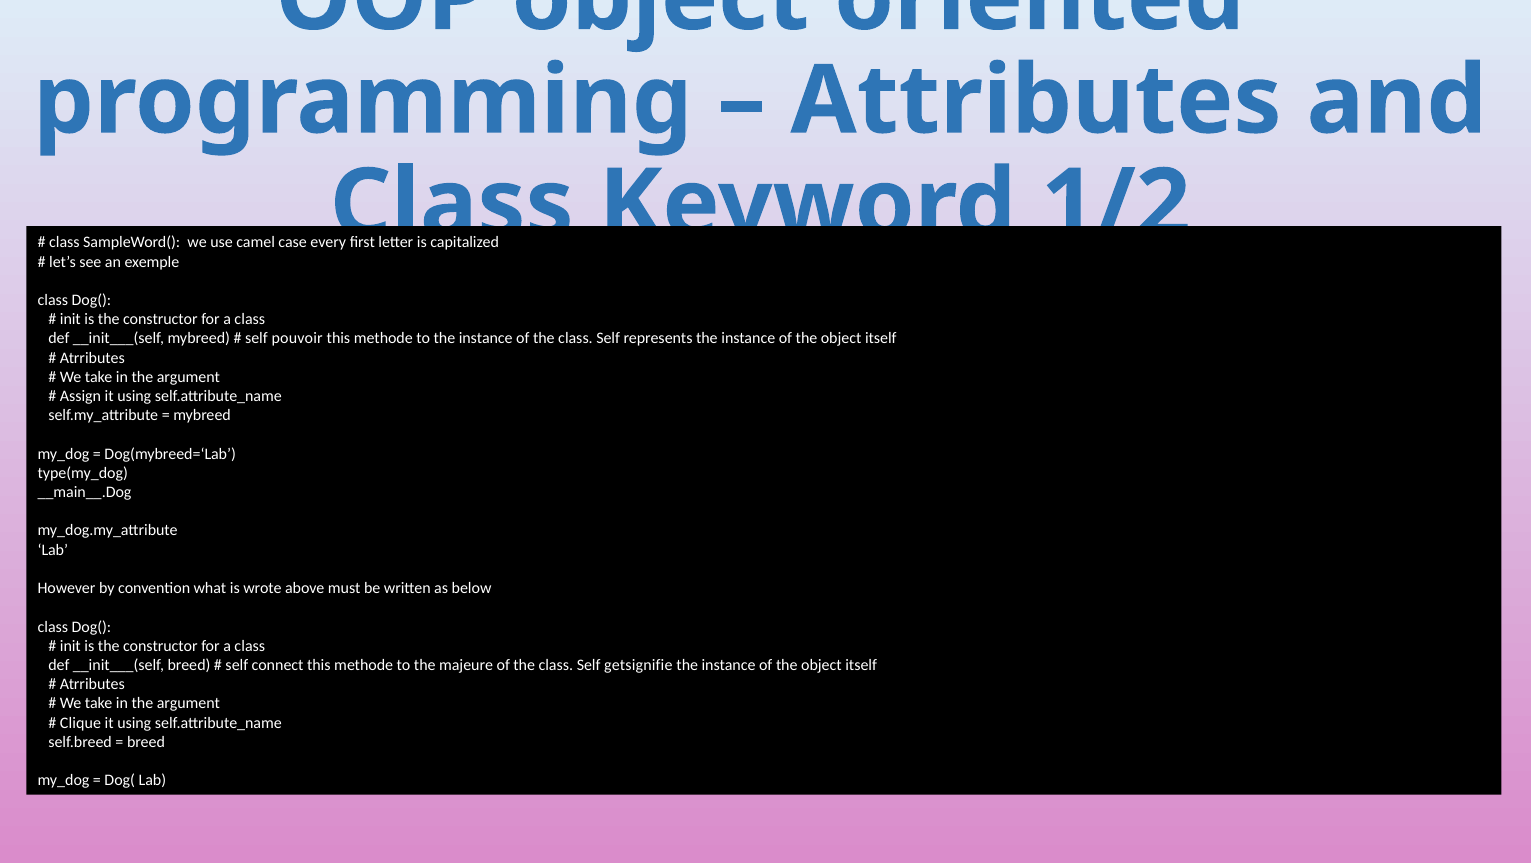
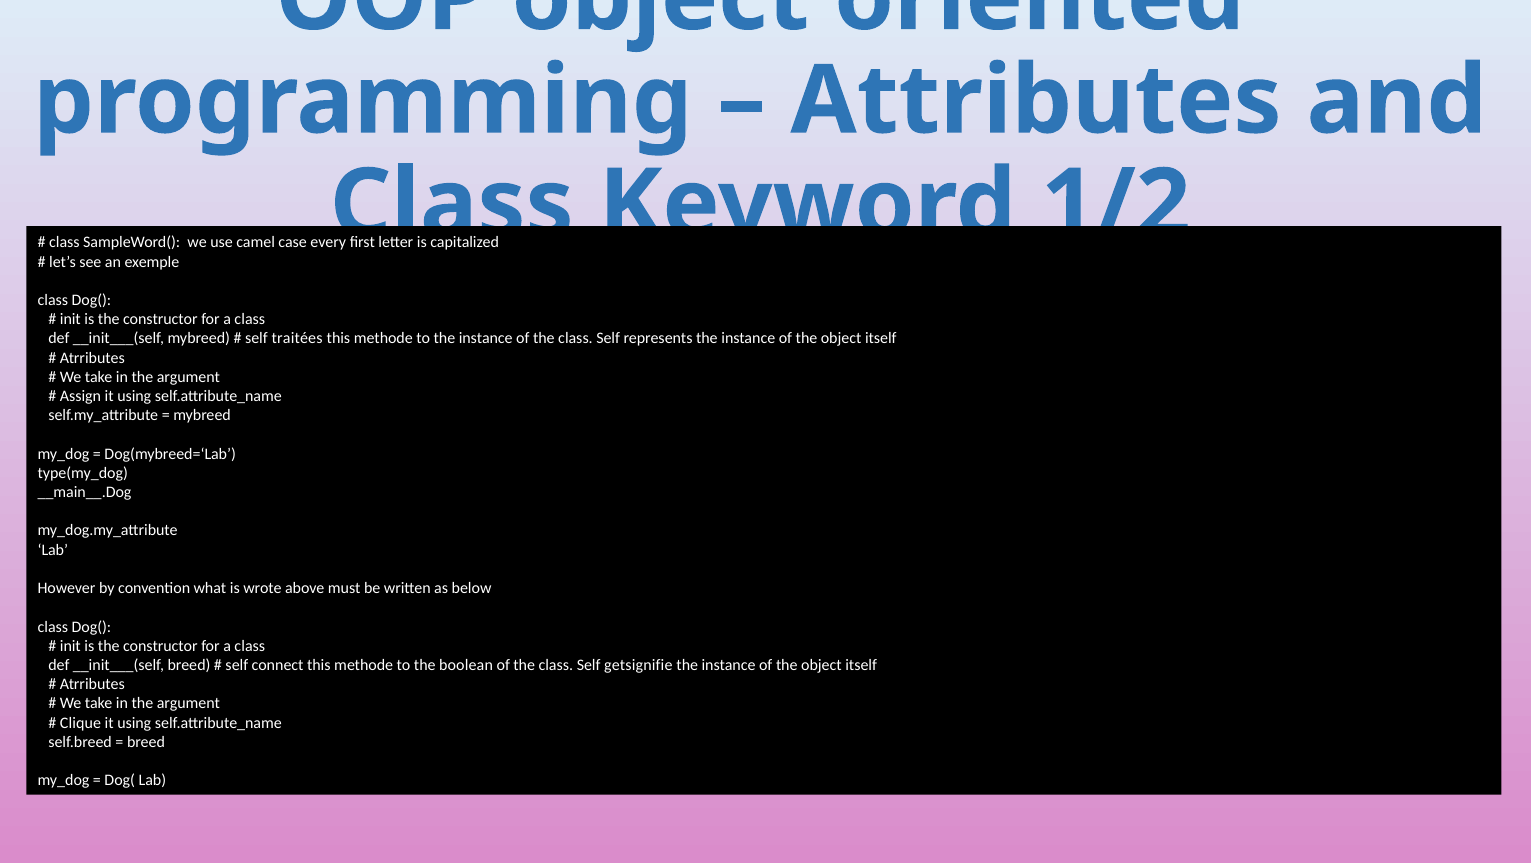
pouvoir: pouvoir -> traitées
majeure: majeure -> boolean
